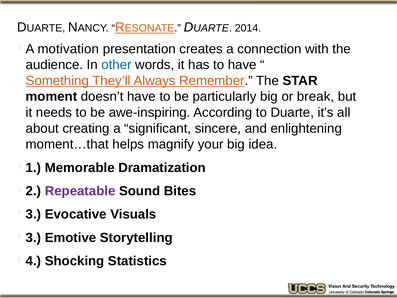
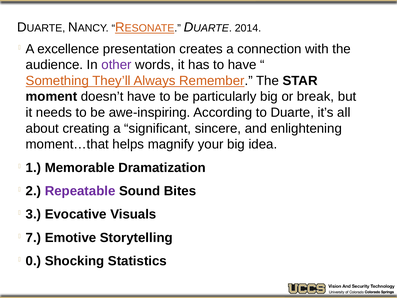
motivation: motivation -> excellence
other colour: blue -> purple
3 at (33, 237): 3 -> 7
4: 4 -> 0
